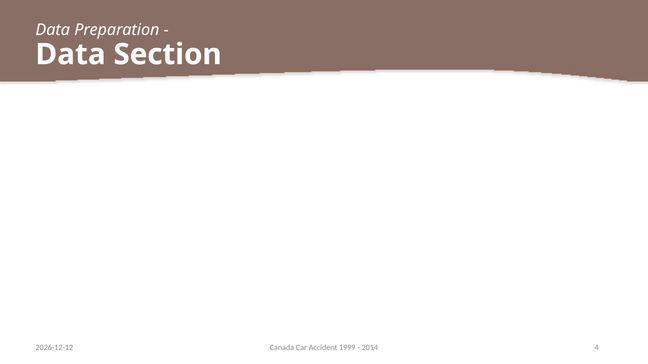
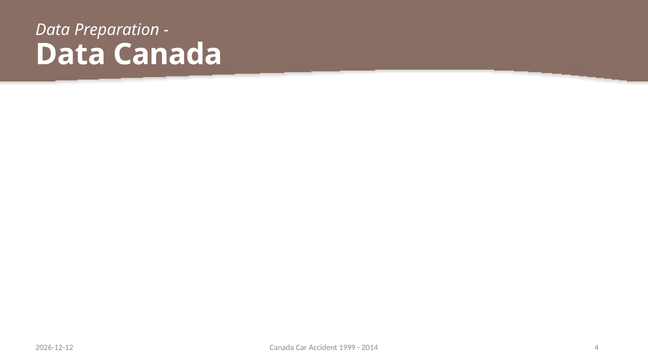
Data Section: Section -> Canada
